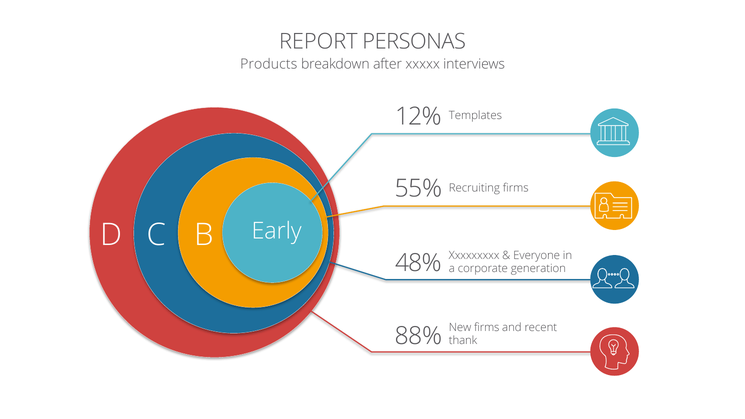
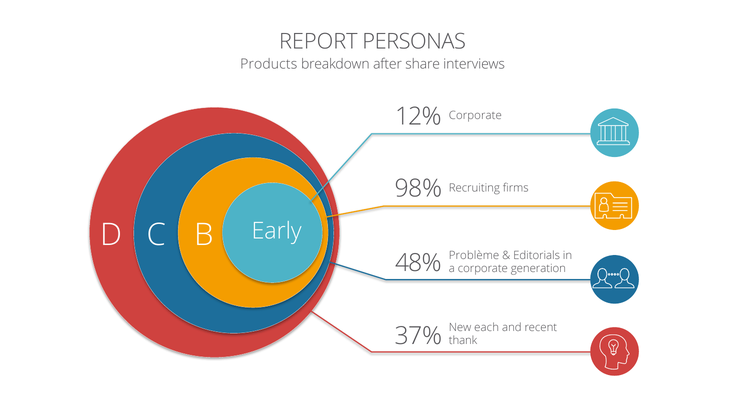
xxxxx: xxxxx -> share
Templates at (475, 115): Templates -> Corporate
55%: 55% -> 98%
Xxxxxxxxx: Xxxxxxxxx -> Problème
Everyone: Everyone -> Editorials
New firms: firms -> each
88%: 88% -> 37%
